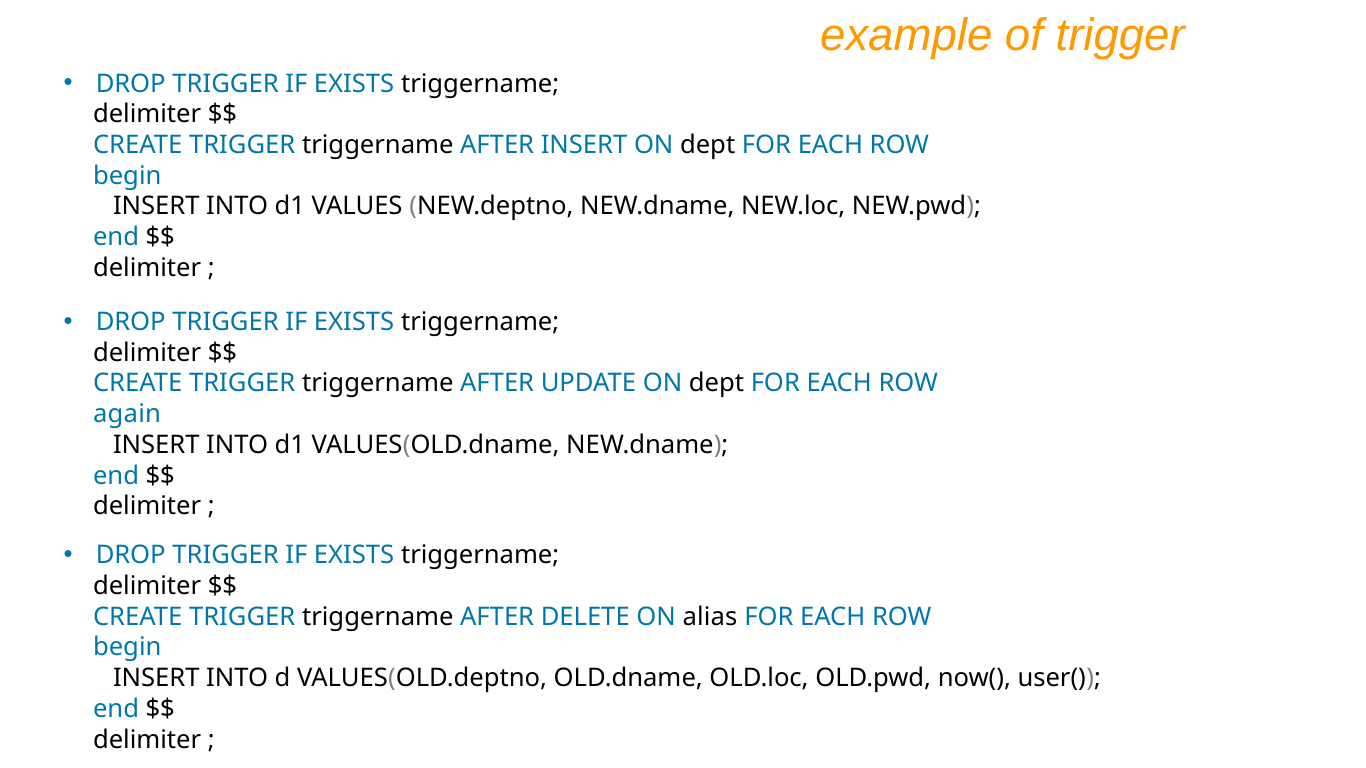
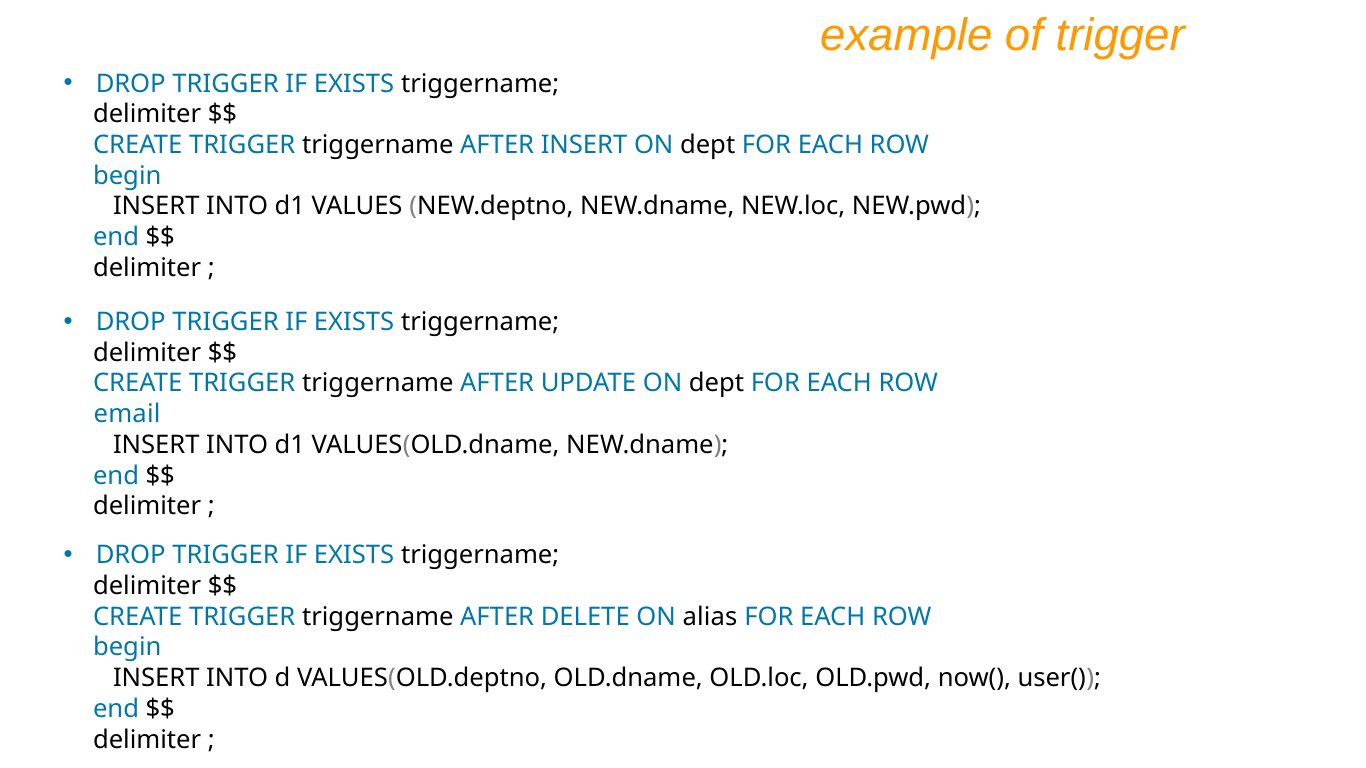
again: again -> email
